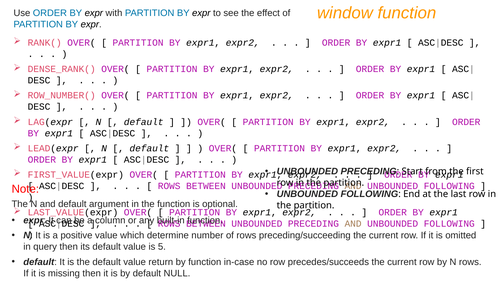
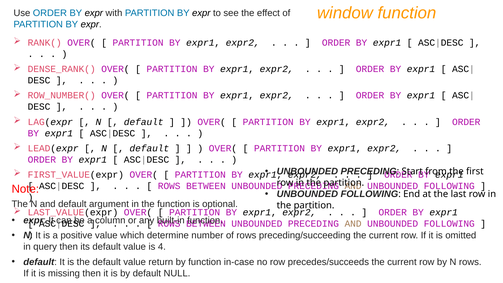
5: 5 -> 4
